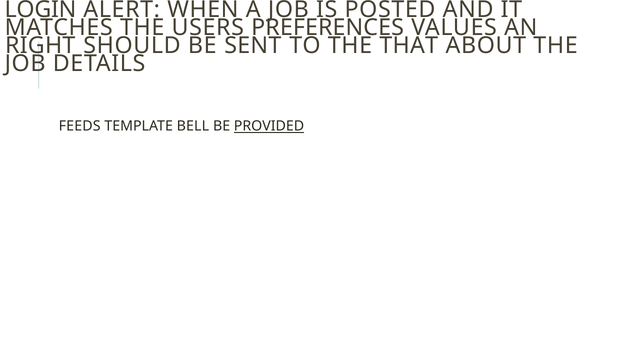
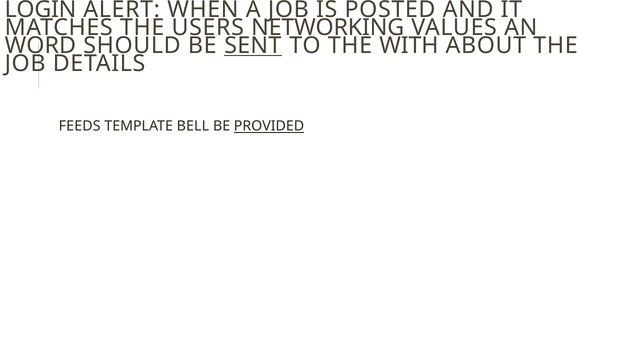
PREFERENCES: PREFERENCES -> NETWORKING
RIGHT: RIGHT -> WORD
SENT underline: none -> present
THAT: THAT -> WITH
